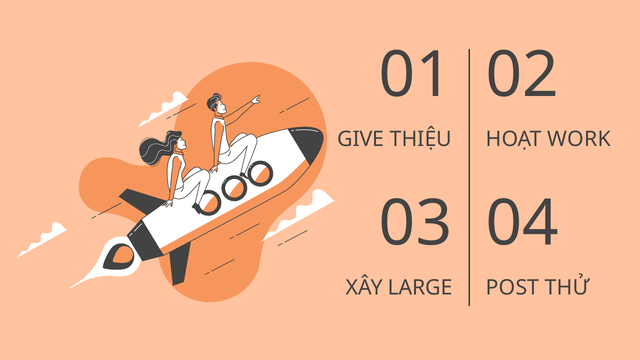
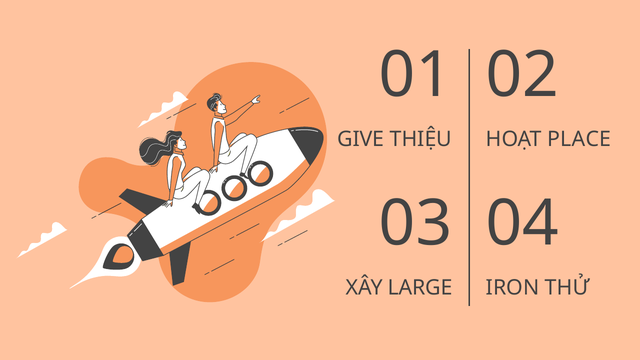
WORK: WORK -> PLACE
POST: POST -> IRON
